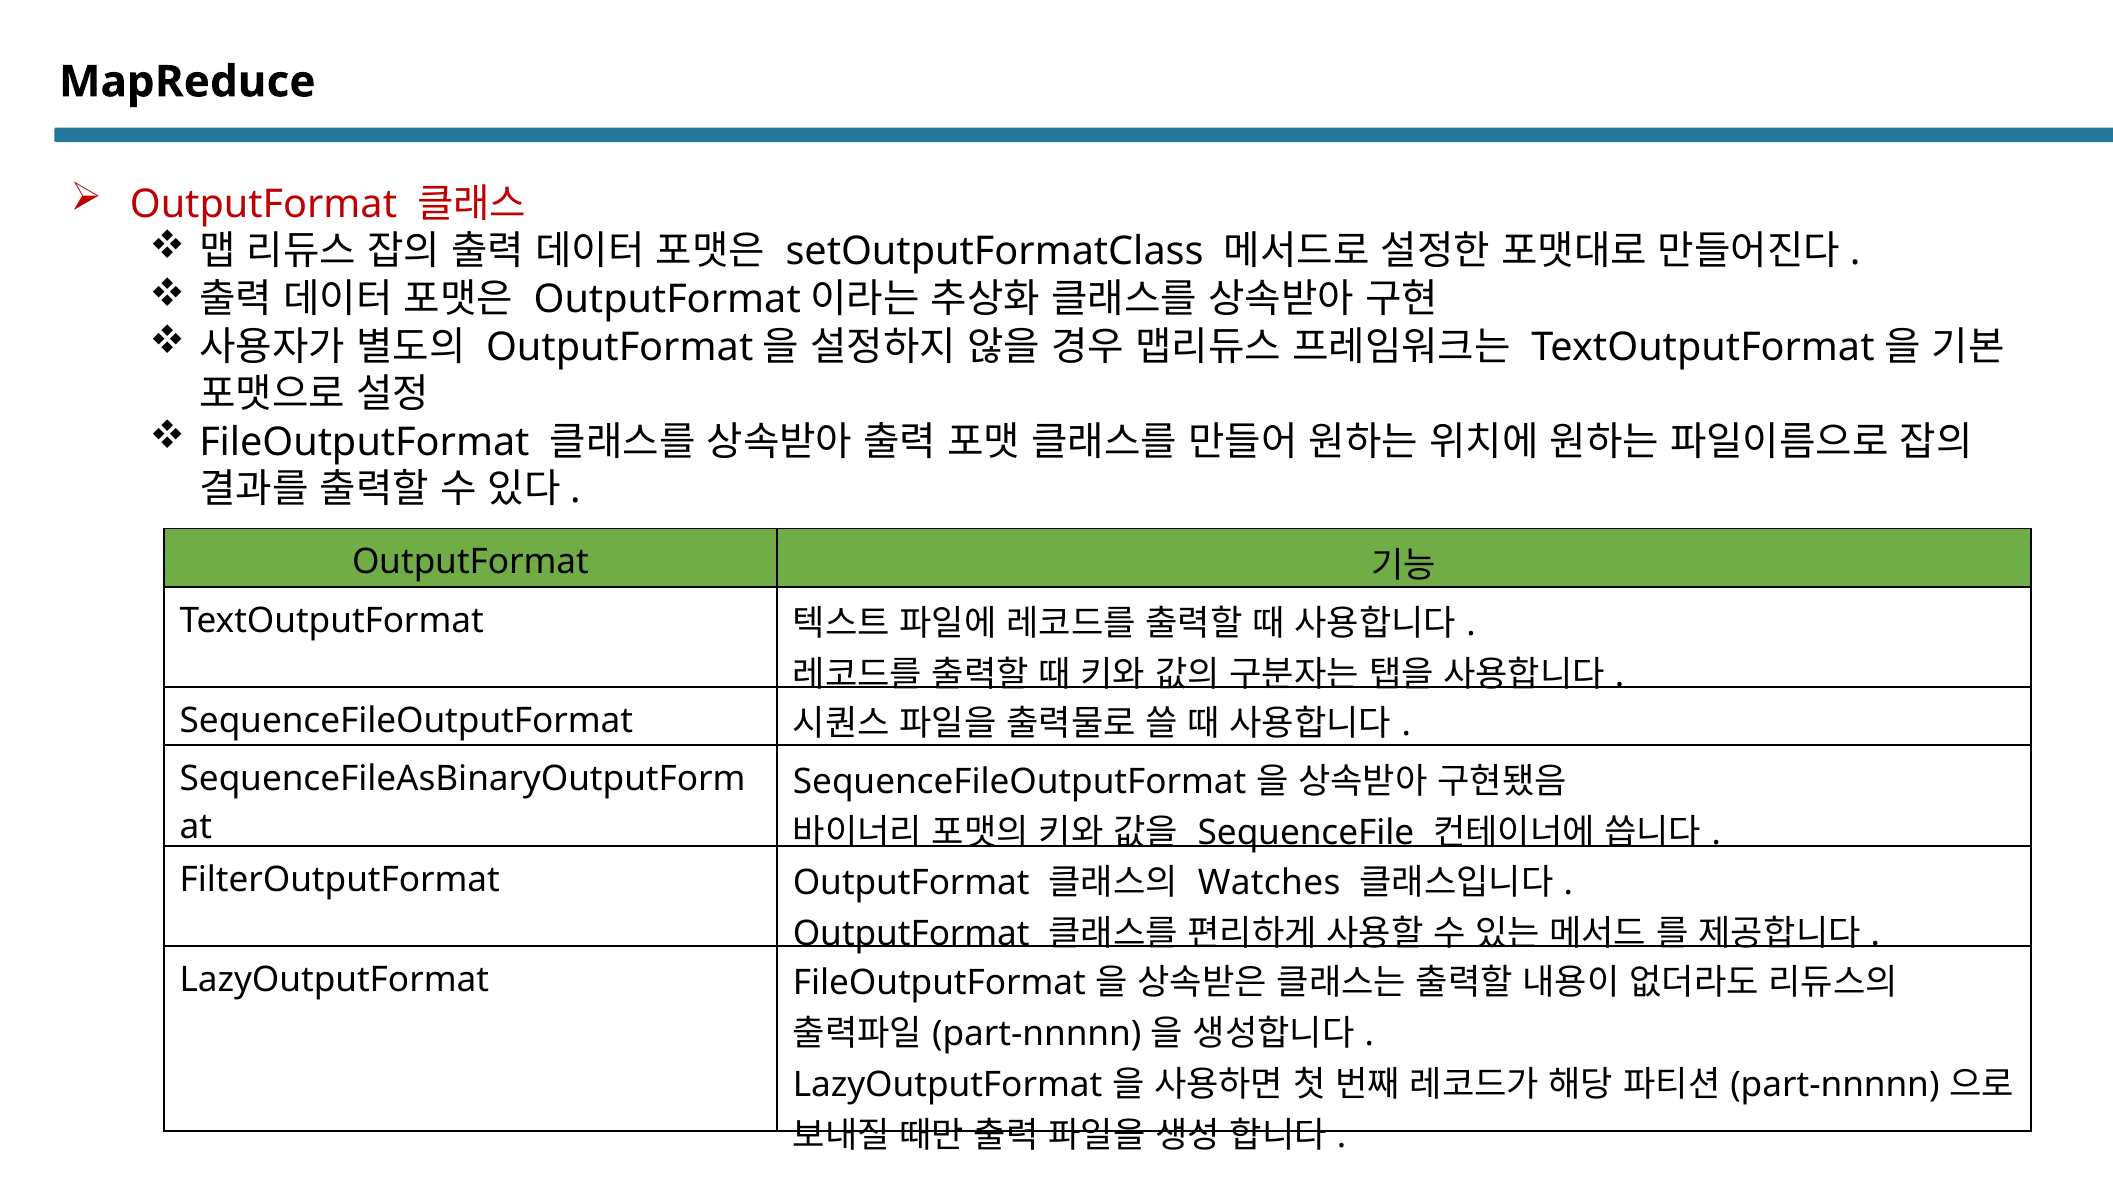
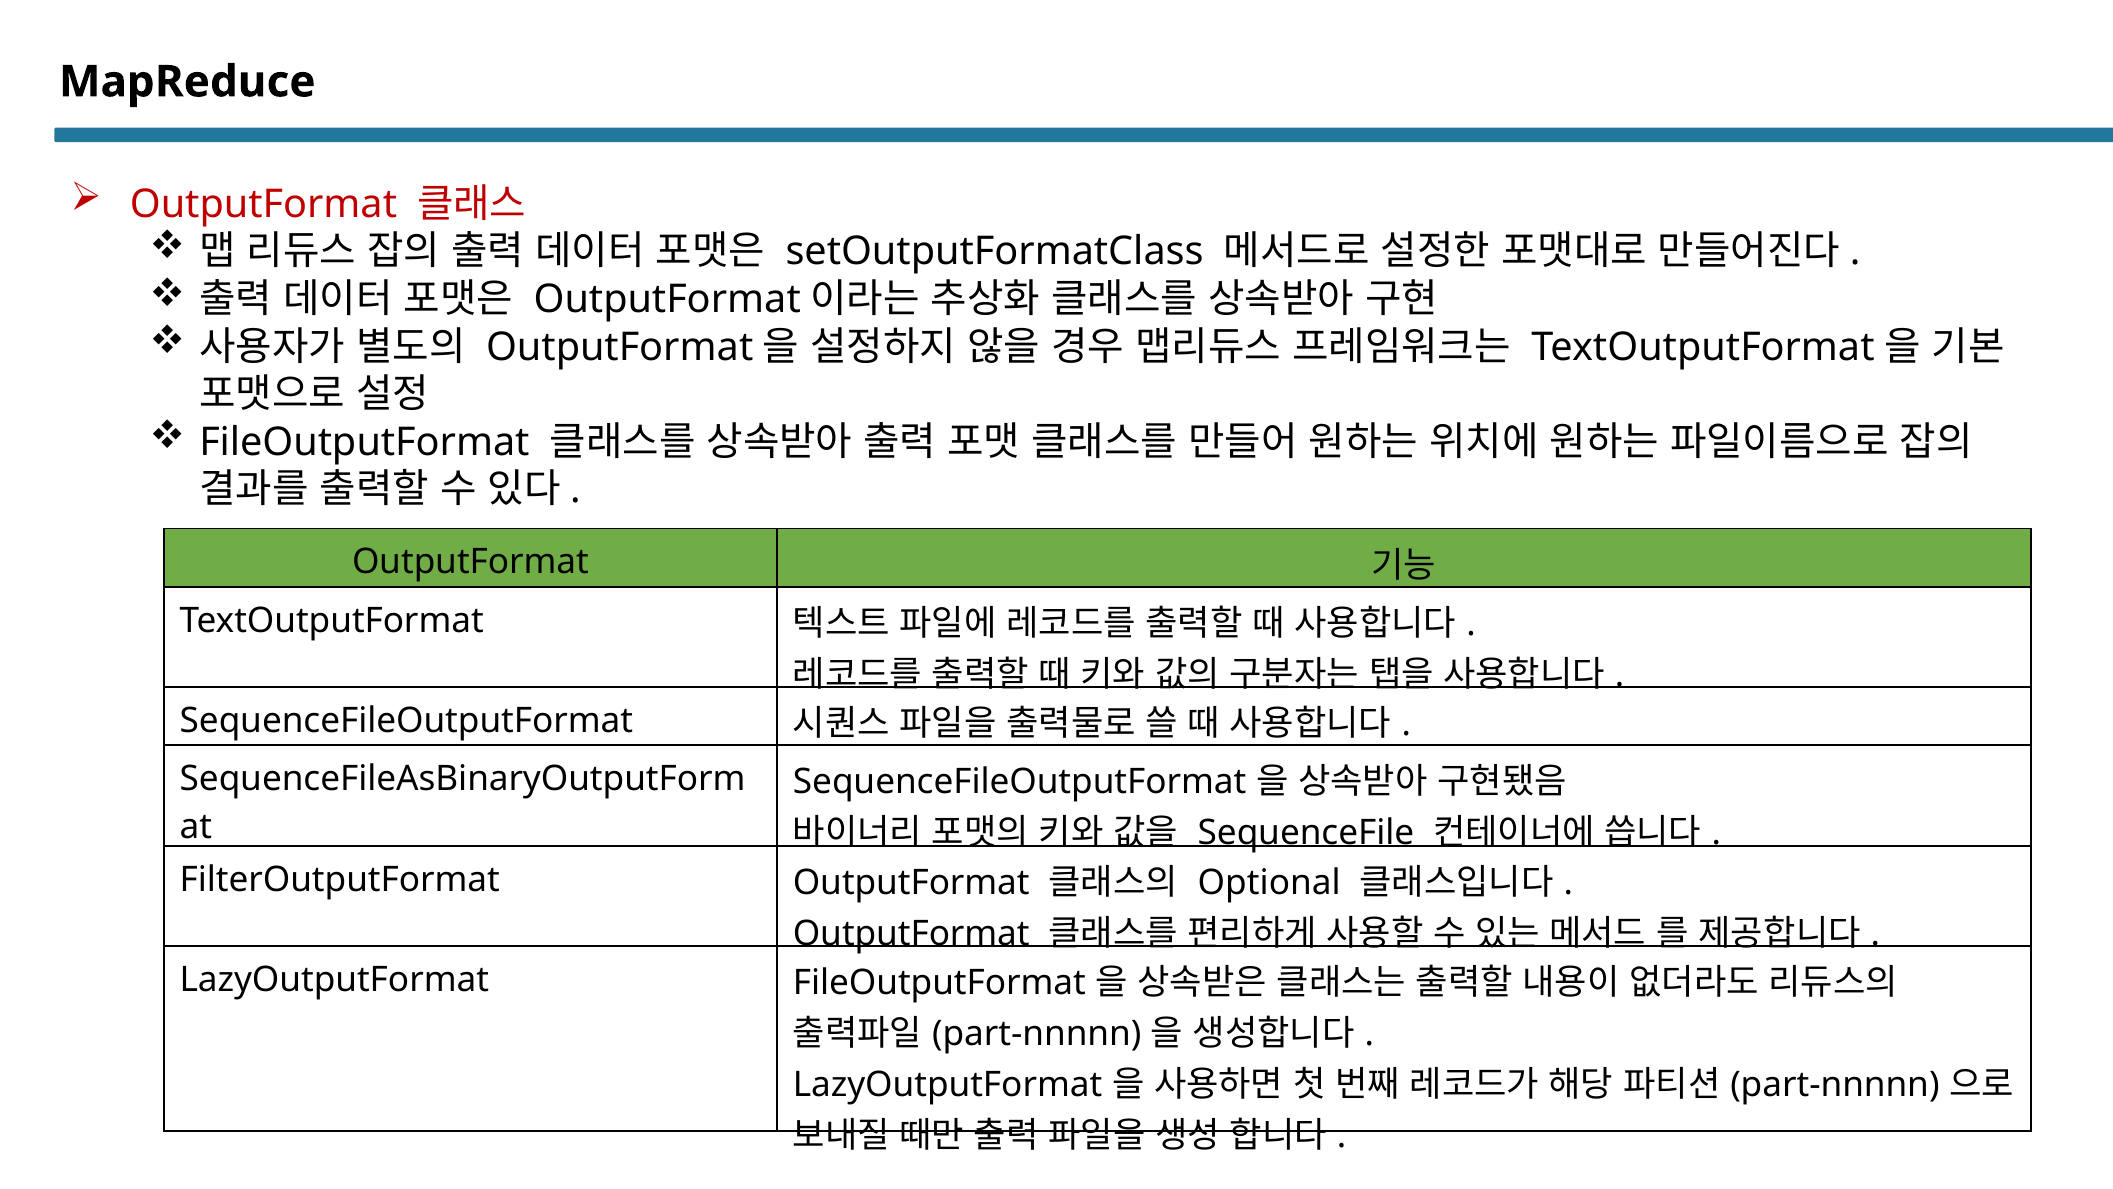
Watches: Watches -> Optional
